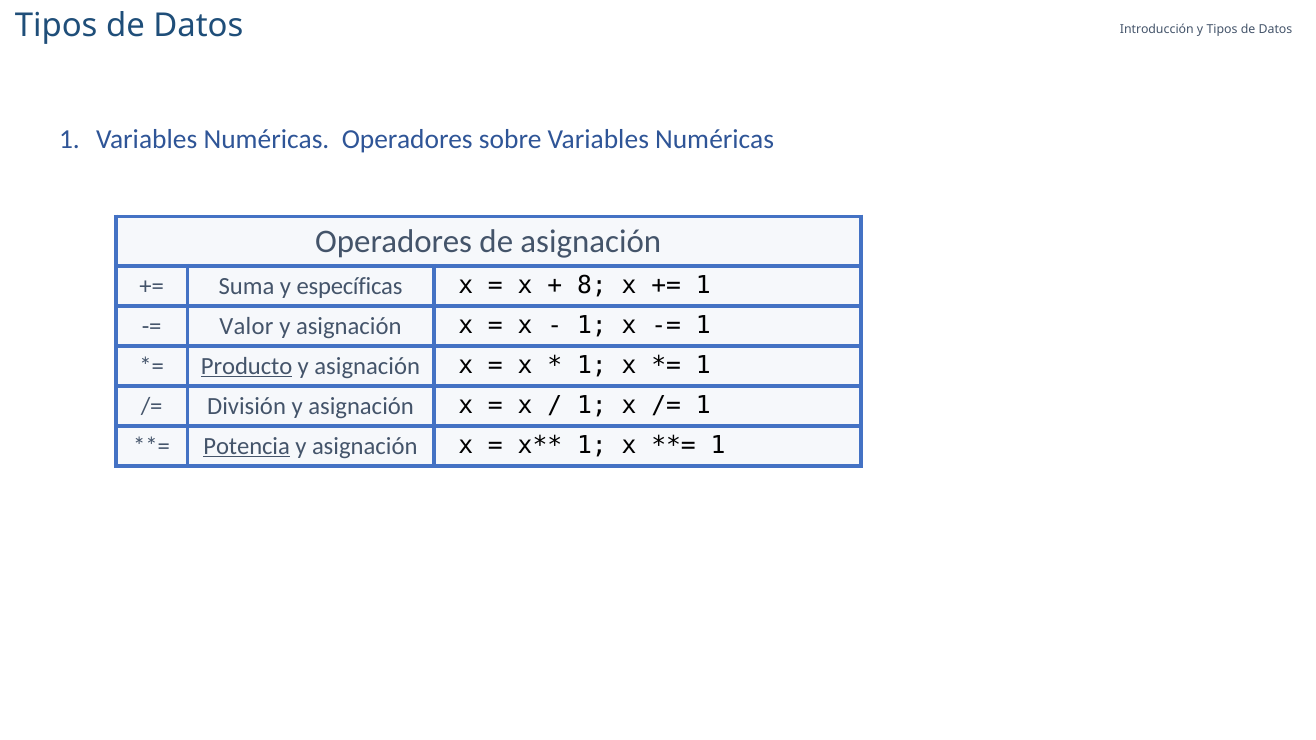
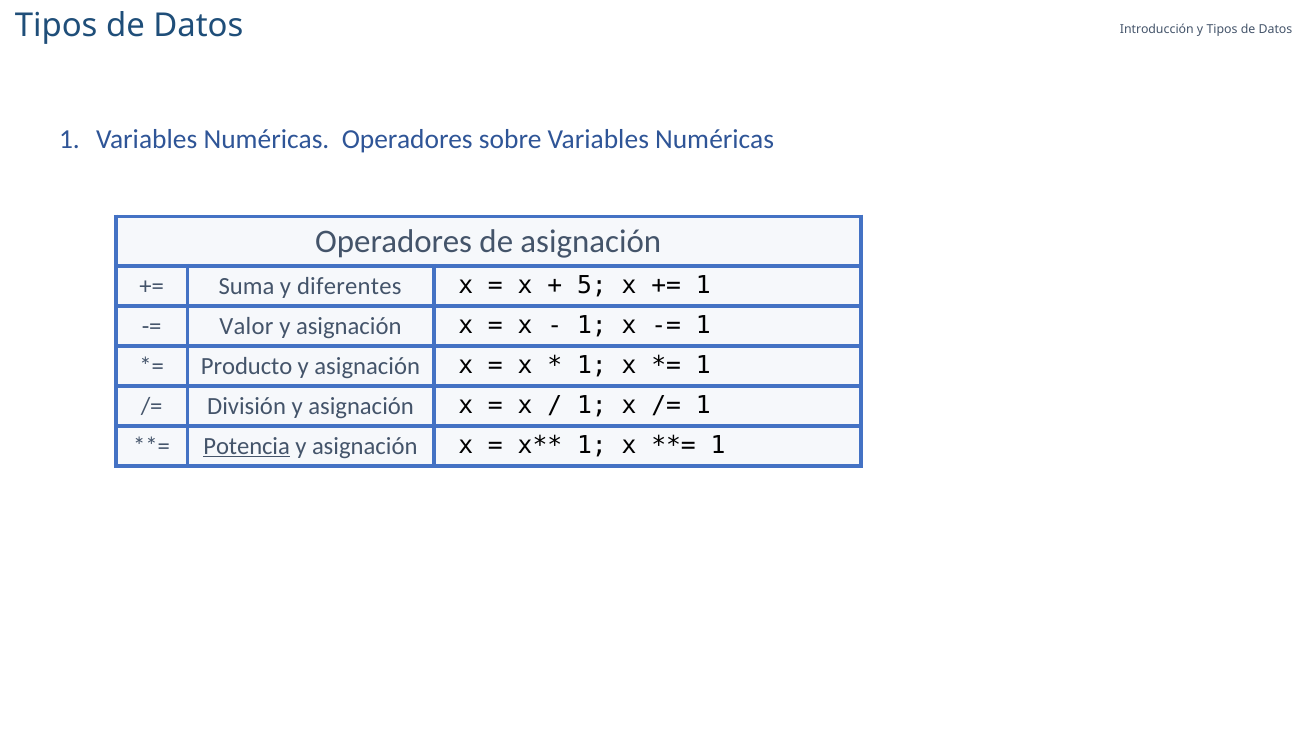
específicas: específicas -> diferentes
8: 8 -> 5
Producto underline: present -> none
